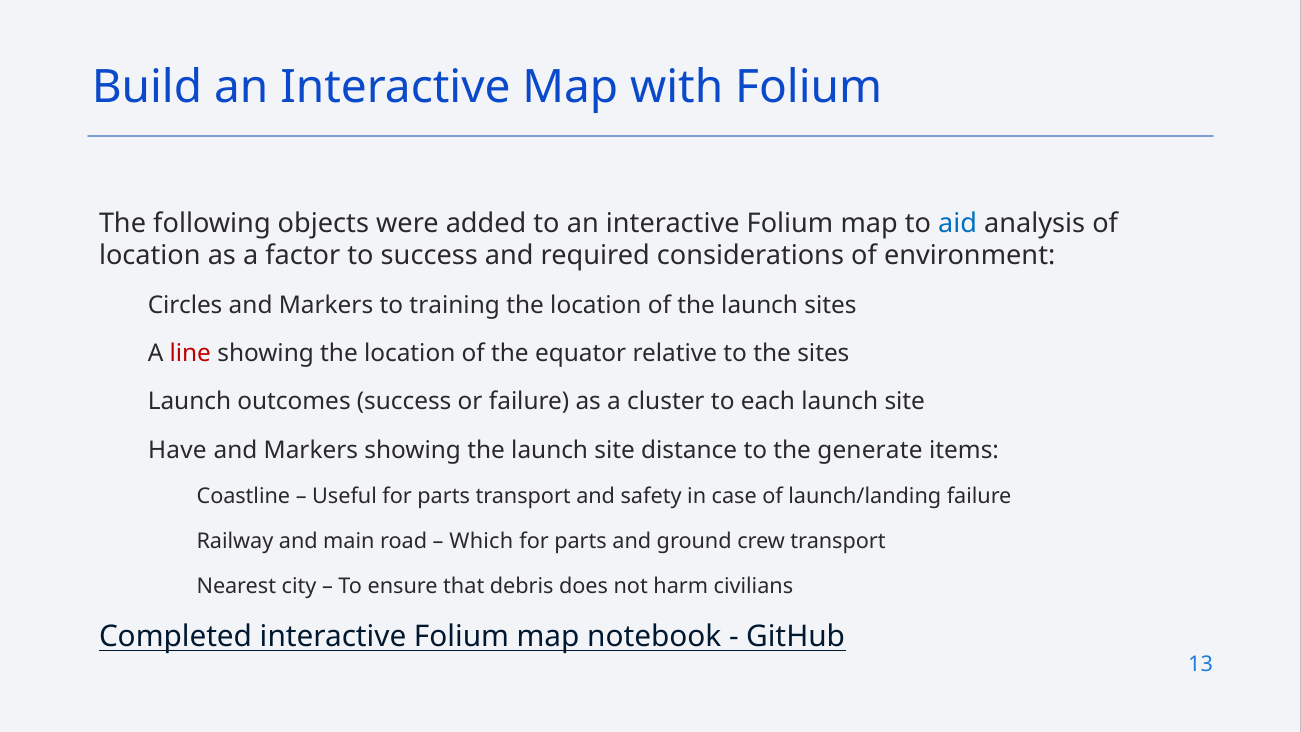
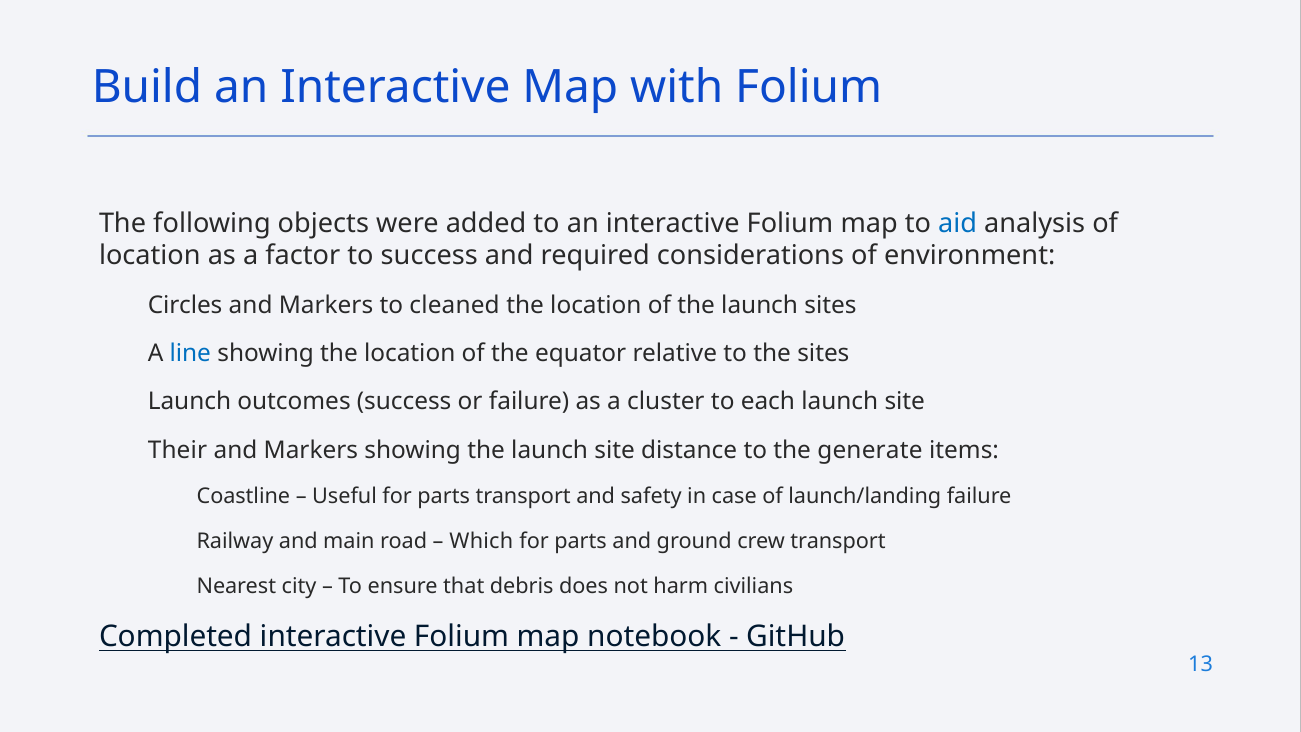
training: training -> cleaned
line colour: red -> blue
Have: Have -> Their
